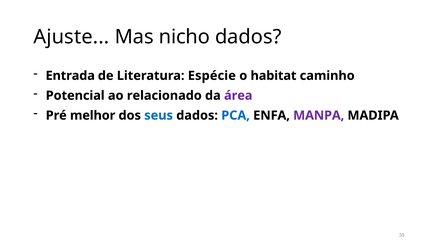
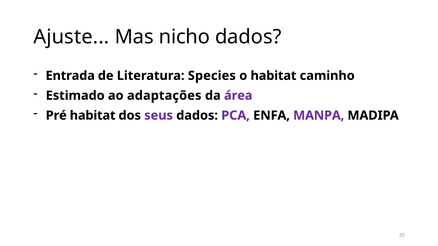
Espécie: Espécie -> Species
Potencial: Potencial -> Estimado
relacionado: relacionado -> adaptações
Pré melhor: melhor -> habitat
seus colour: blue -> purple
PCA colour: blue -> purple
